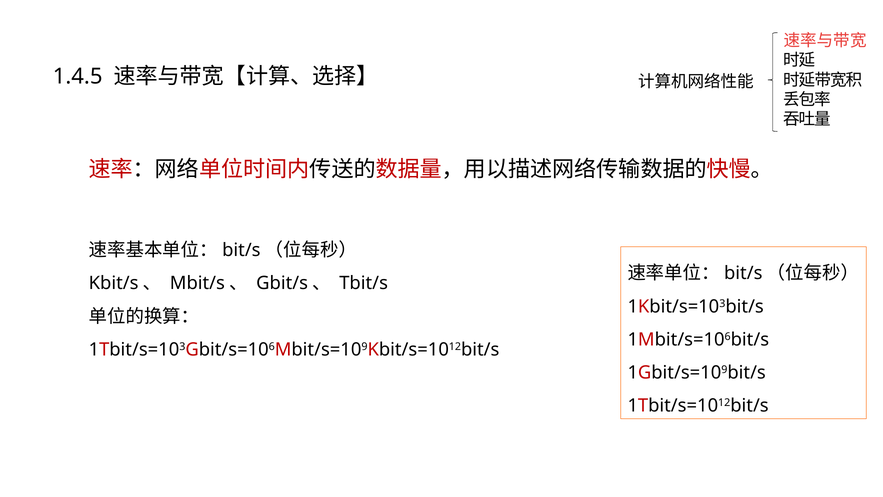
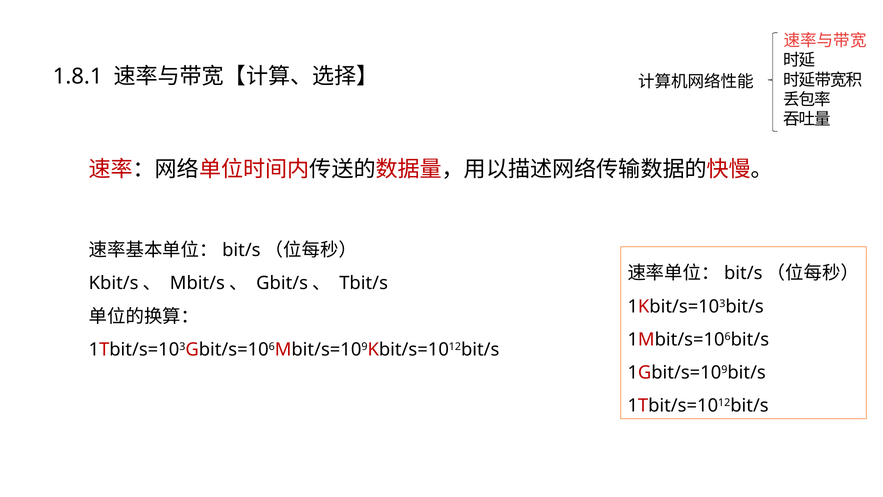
1.4.5: 1.4.5 -> 1.8.1
